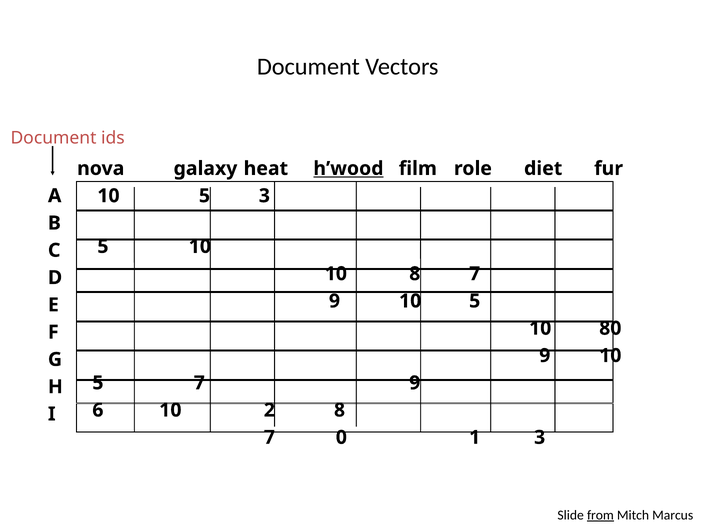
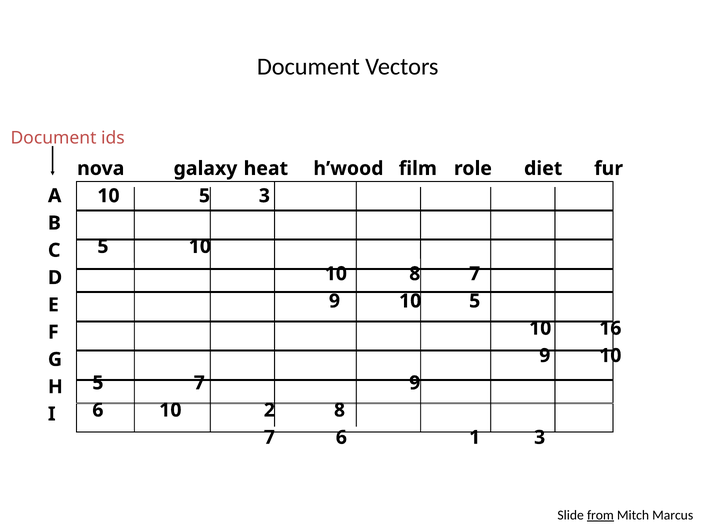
h’wood underline: present -> none
80: 80 -> 16
7 0: 0 -> 6
